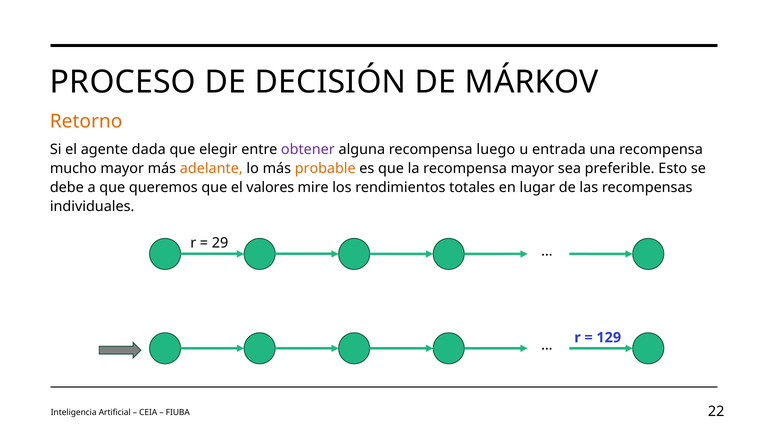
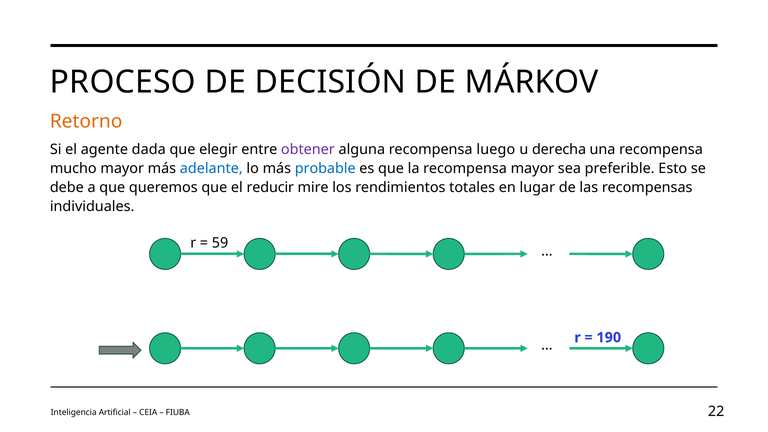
entrada: entrada -> derecha
adelante colour: orange -> blue
probable colour: orange -> blue
valores: valores -> reducir
29: 29 -> 59
129: 129 -> 190
